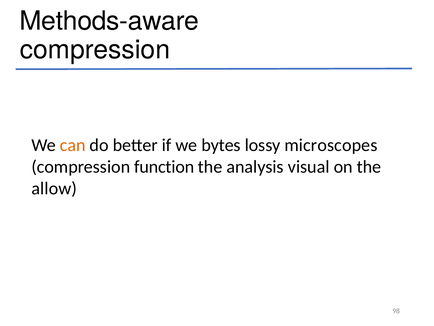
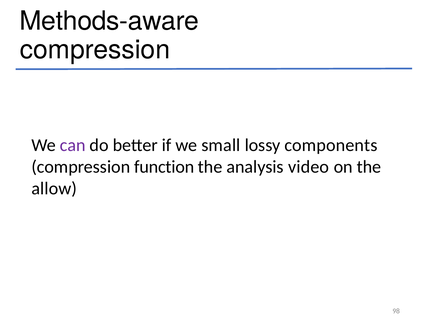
can colour: orange -> purple
bytes: bytes -> small
microscopes: microscopes -> components
visual: visual -> video
